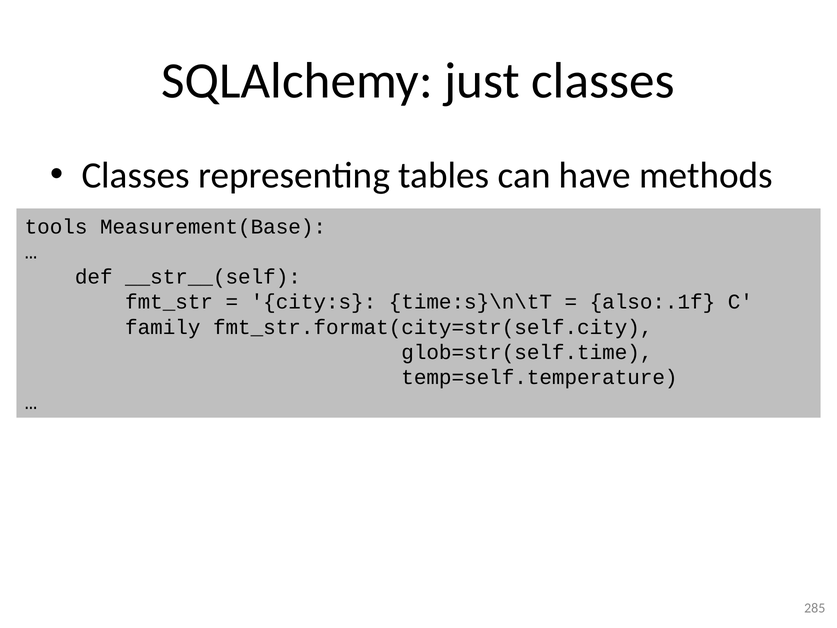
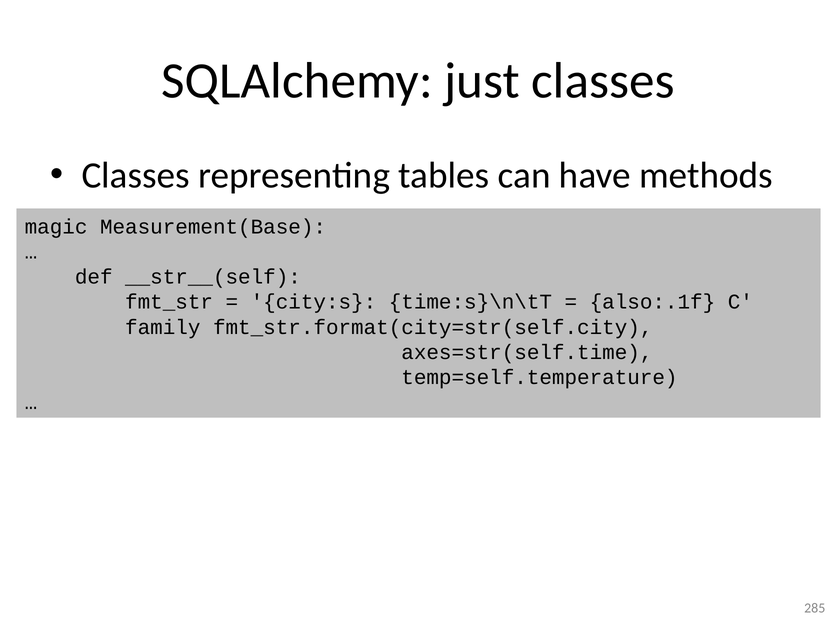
tools: tools -> magic
glob=str(self.time: glob=str(self.time -> axes=str(self.time
